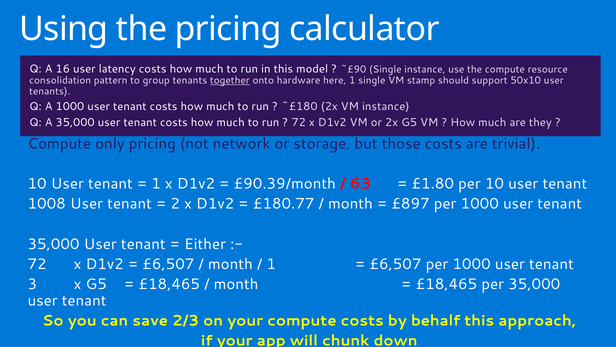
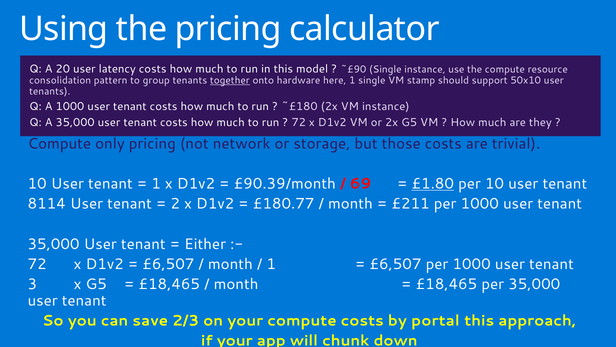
16: 16 -> 20
63: 63 -> 69
£1.80 underline: none -> present
1008: 1008 -> 8114
£897: £897 -> £211
behalf: behalf -> portal
